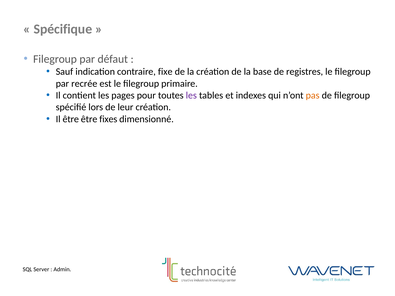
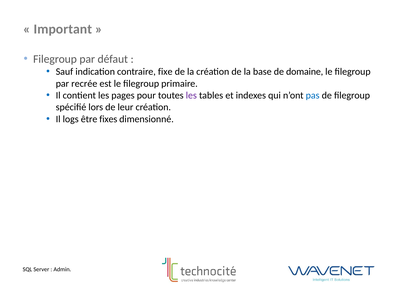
Spécifique: Spécifique -> Important
registres: registres -> domaine
pas colour: orange -> blue
Il être: être -> logs
